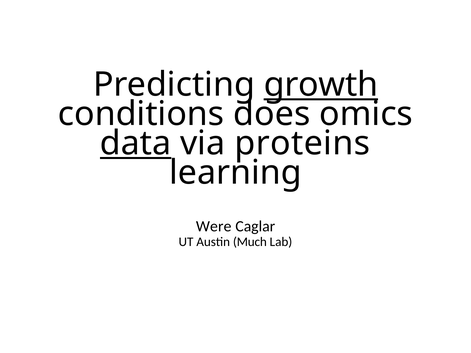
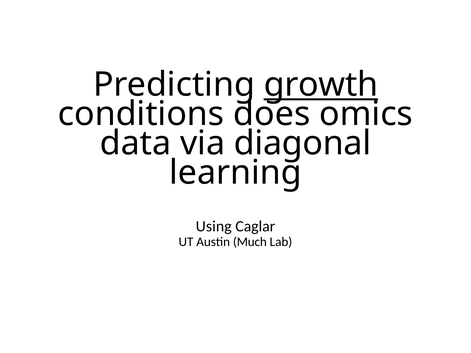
data underline: present -> none
proteins: proteins -> diagonal
Were: Were -> Using
